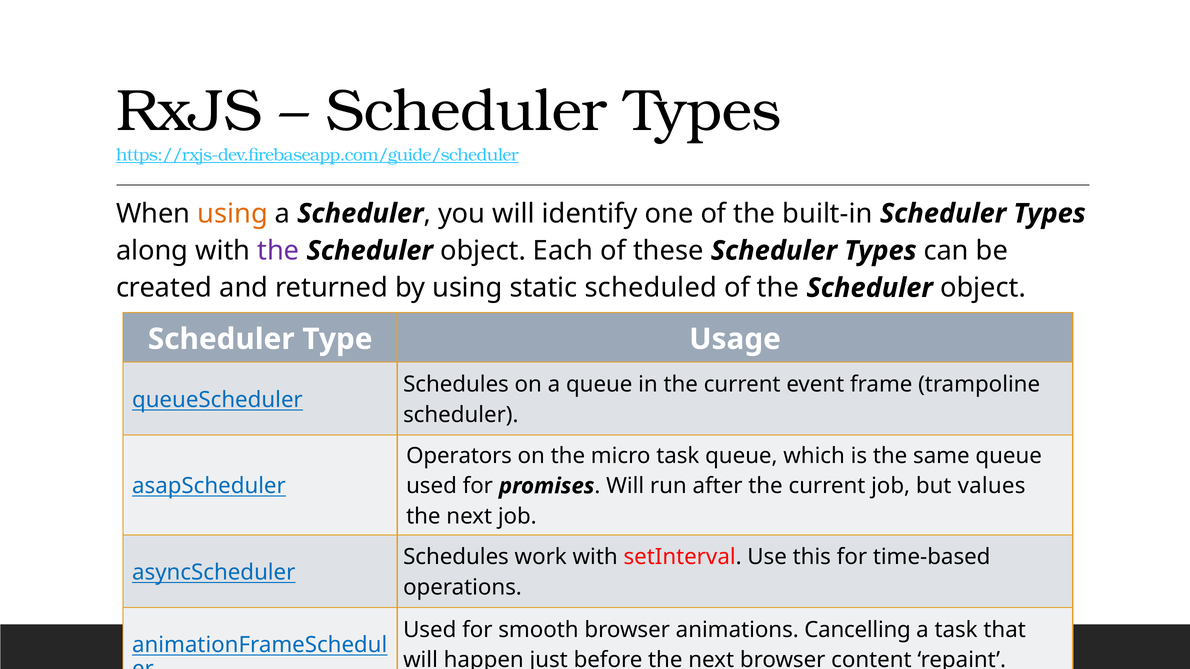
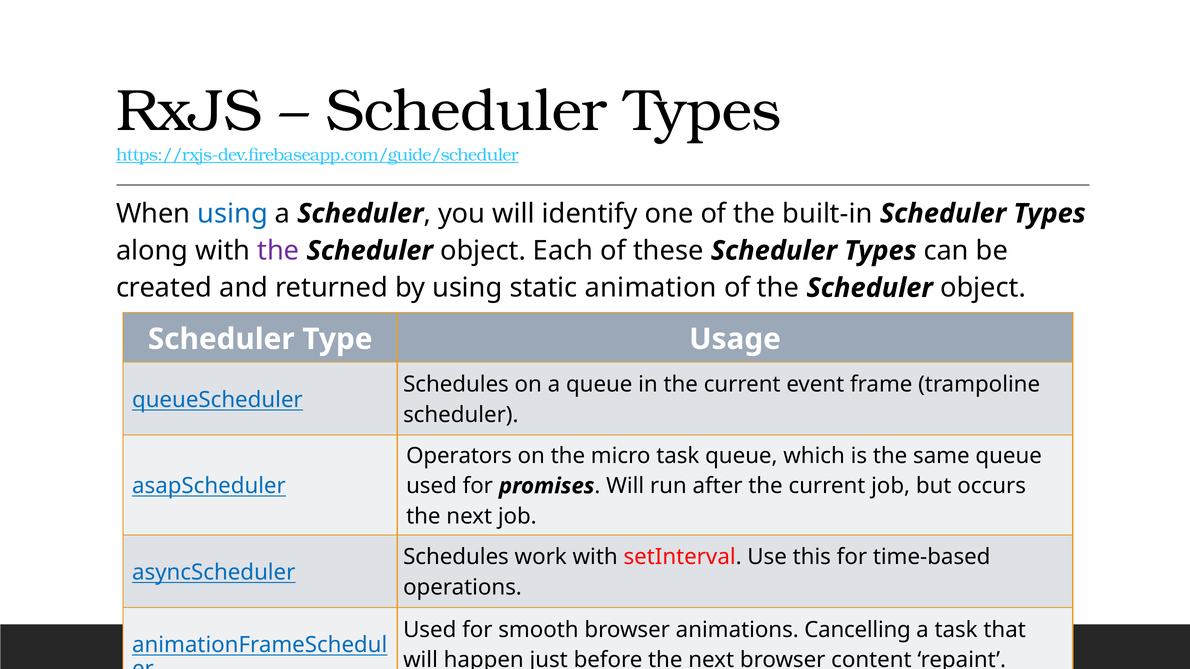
using at (233, 214) colour: orange -> blue
scheduled: scheduled -> animation
values: values -> occurs
